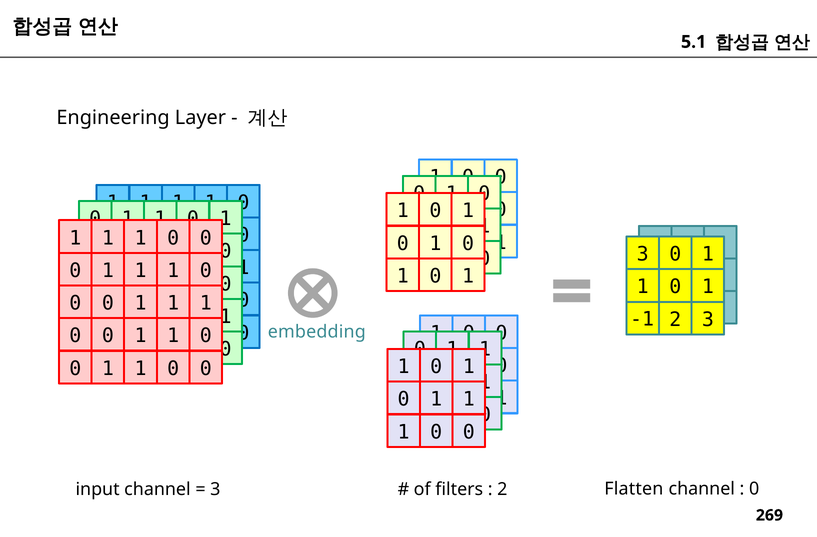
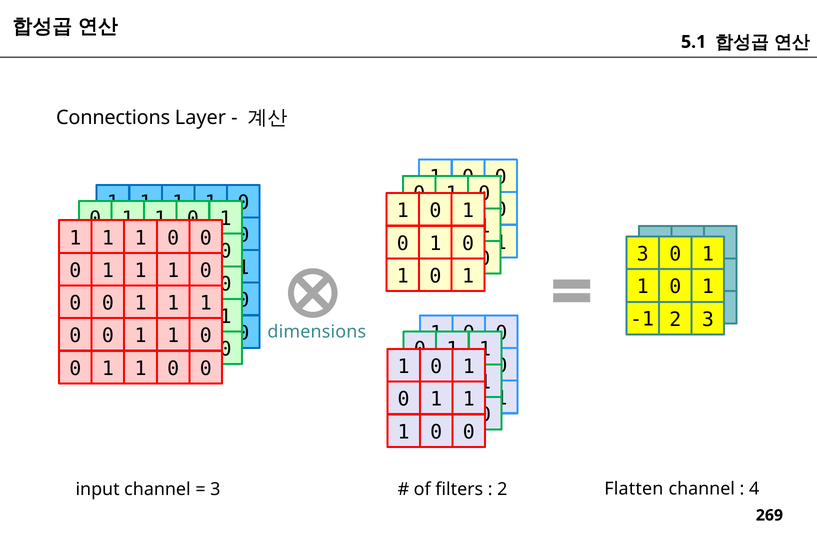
Engineering: Engineering -> Connections
embedding: embedding -> dimensions
0 at (754, 489): 0 -> 4
